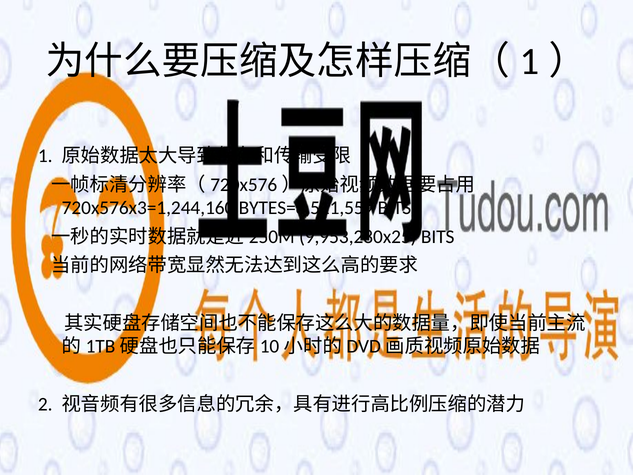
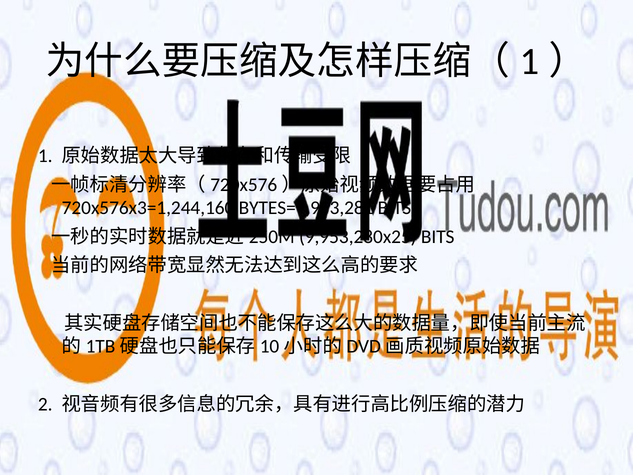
BYTES=8,511,559: BYTES=8,511,559 -> BYTES=9,953,281
